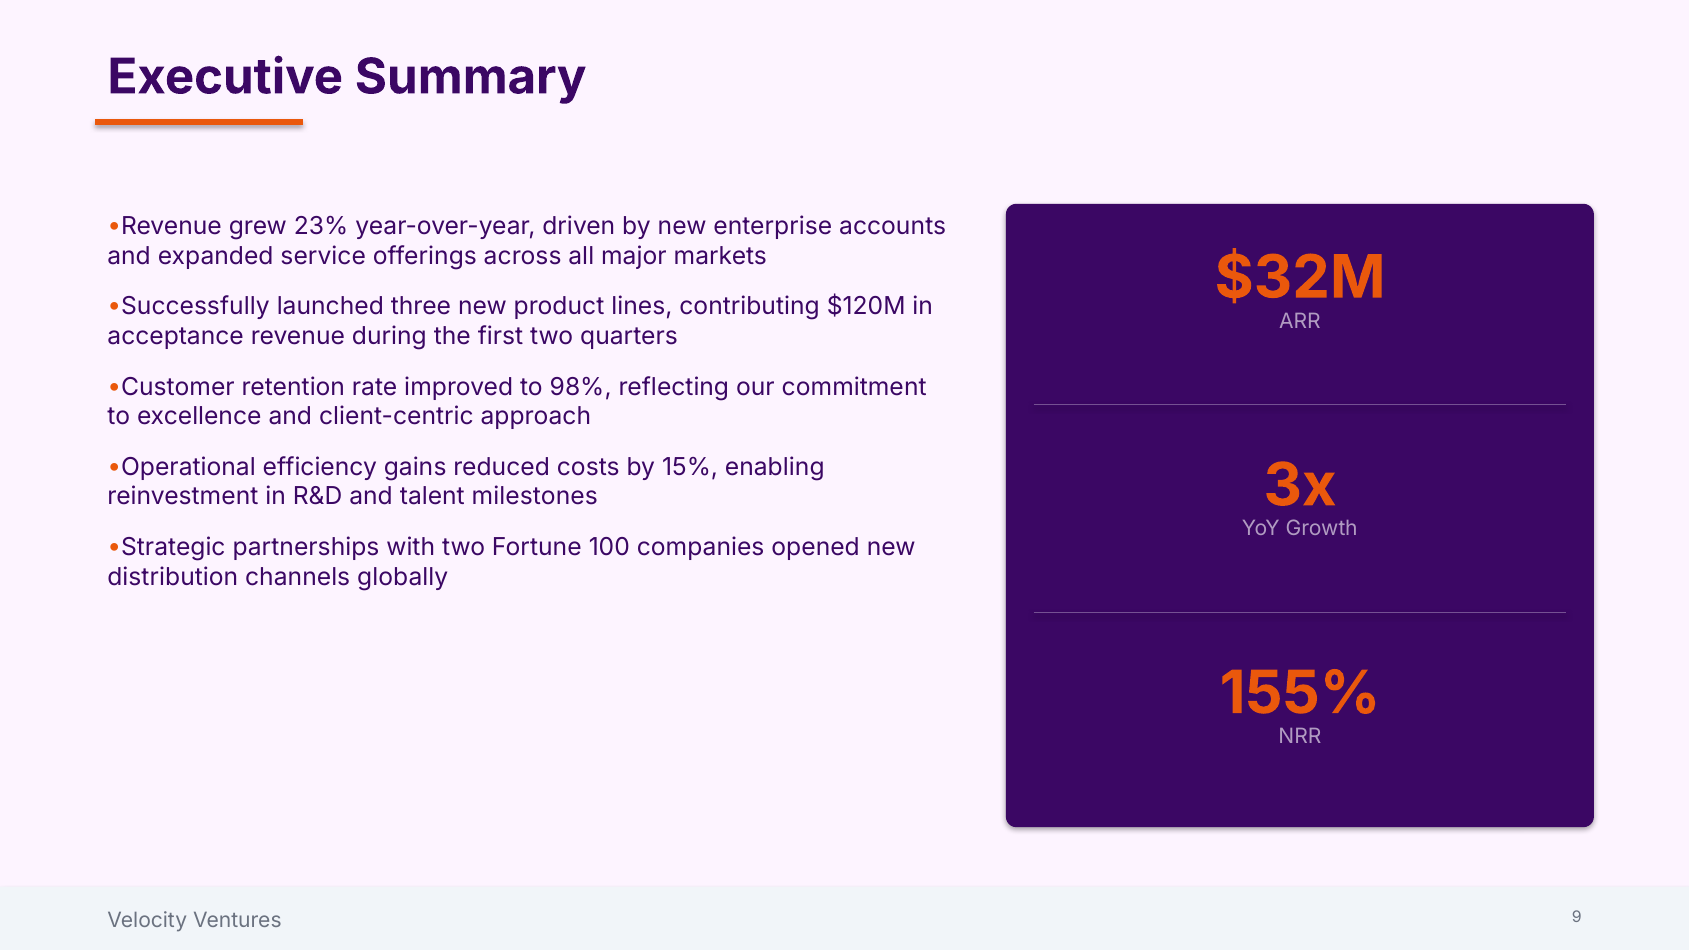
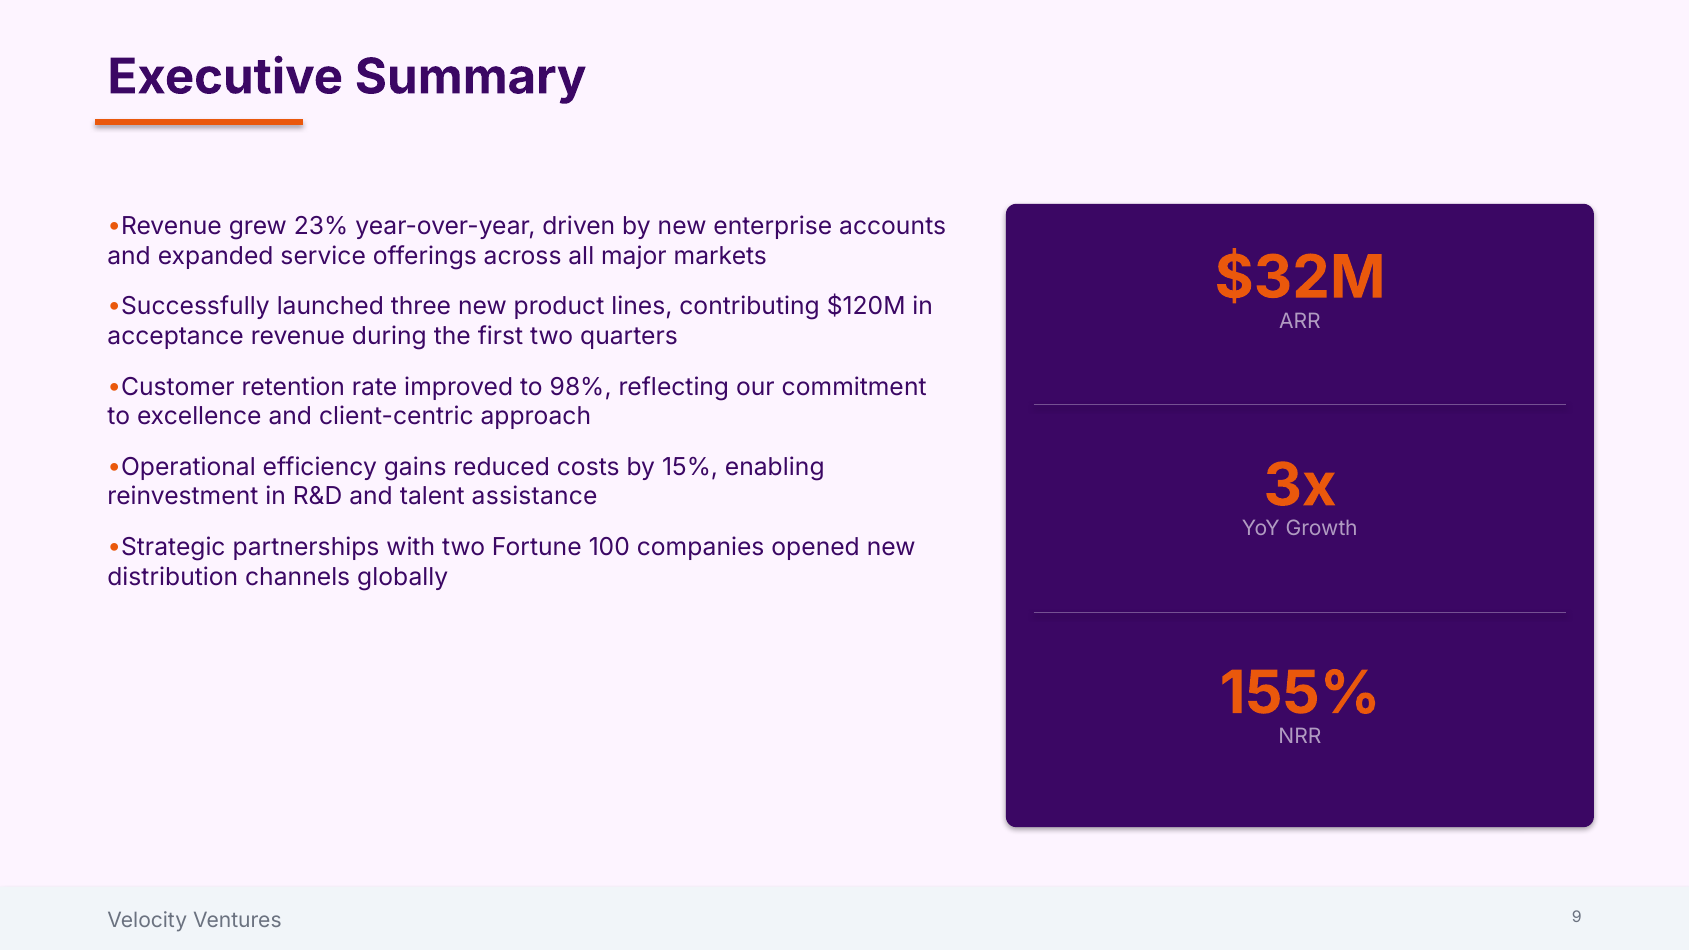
milestones: milestones -> assistance
